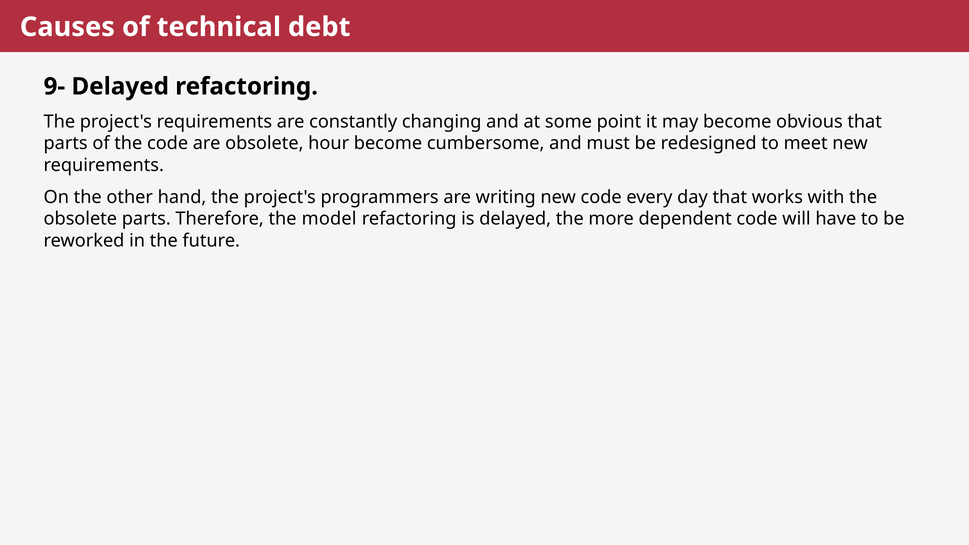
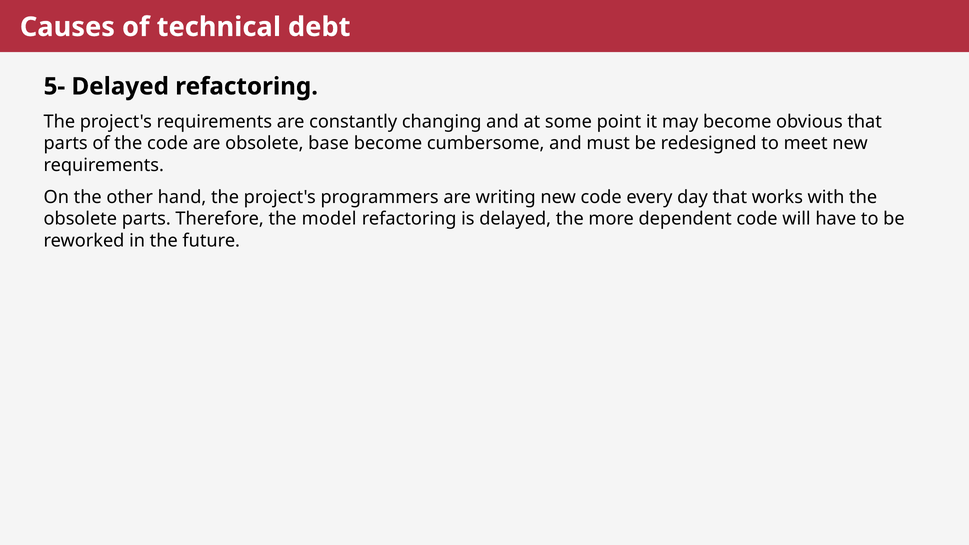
9-: 9- -> 5-
hour: hour -> base
